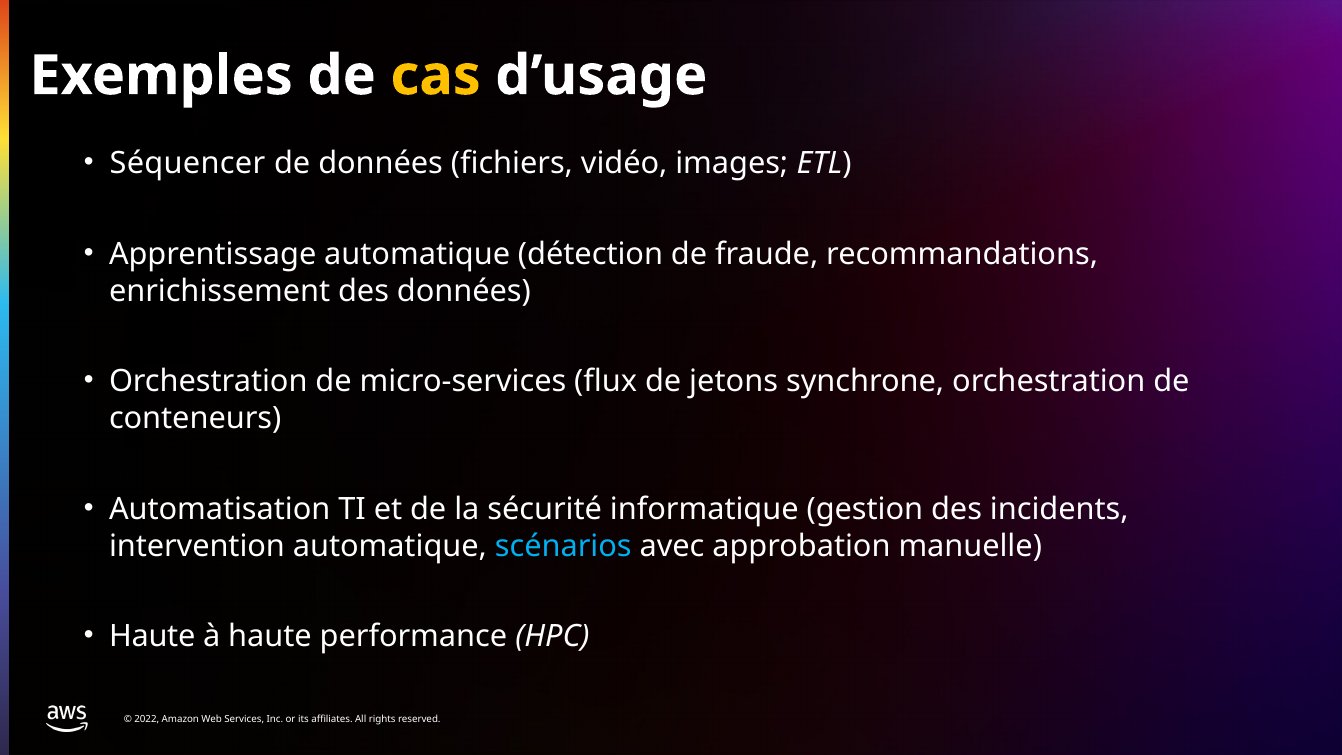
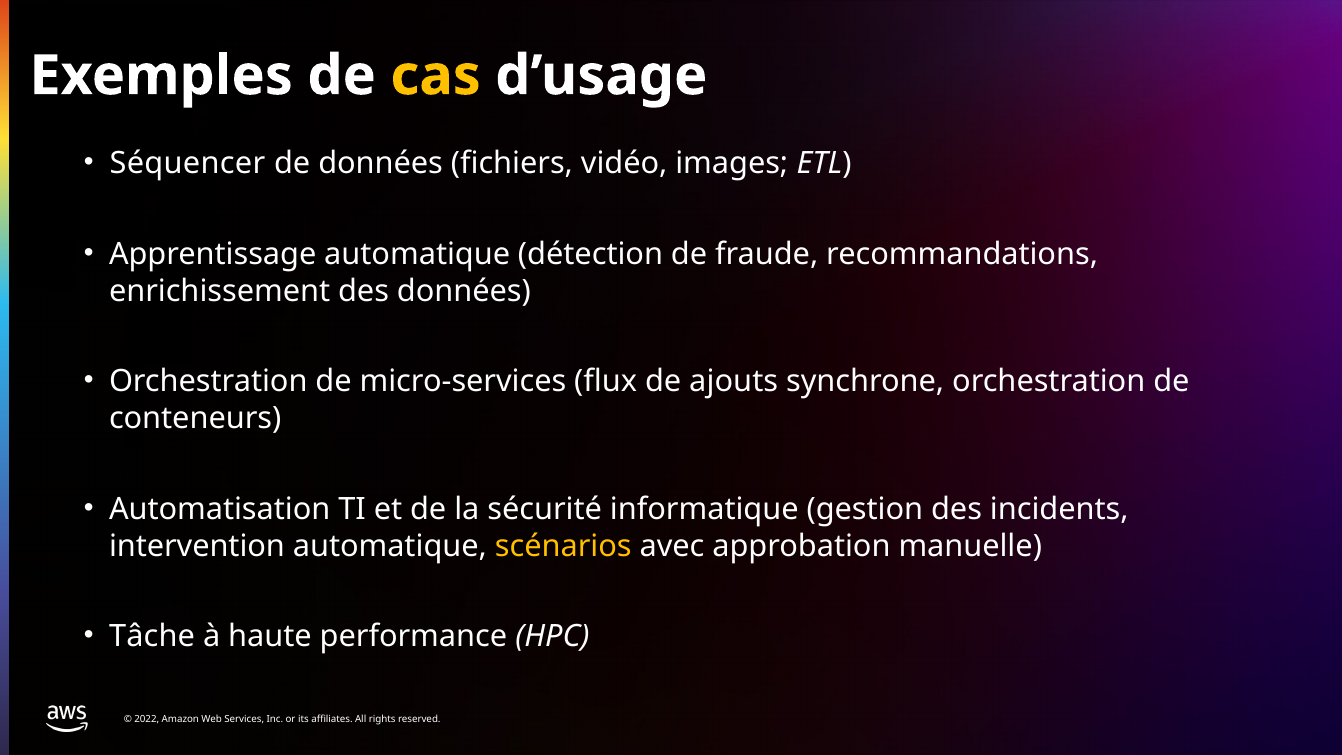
jetons: jetons -> ajouts
scénarios colour: light blue -> yellow
Haute at (152, 636): Haute -> Tâche
